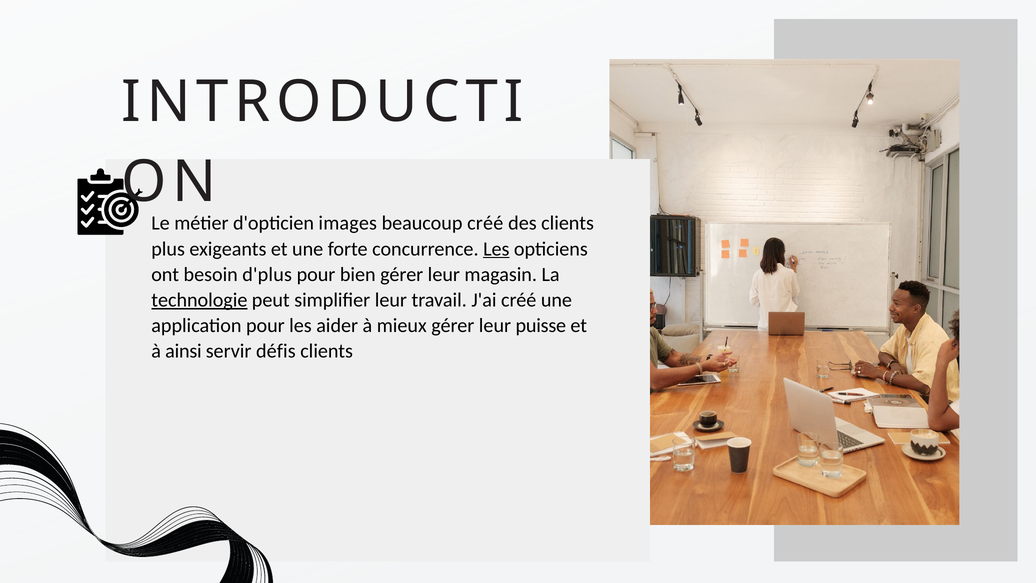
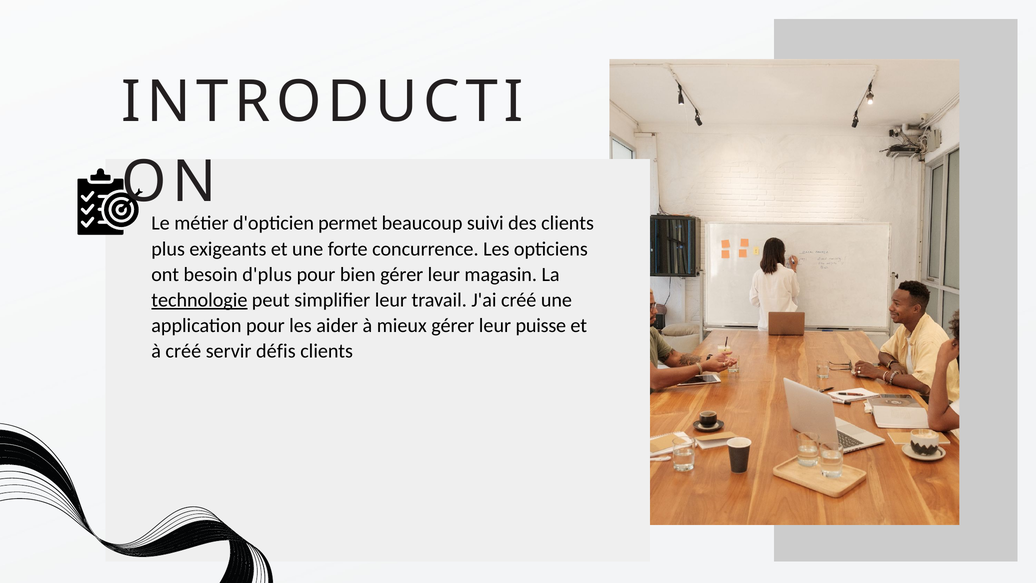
images: images -> permet
beaucoup créé: créé -> suivi
Les at (496, 249) underline: present -> none
à ainsi: ainsi -> créé
